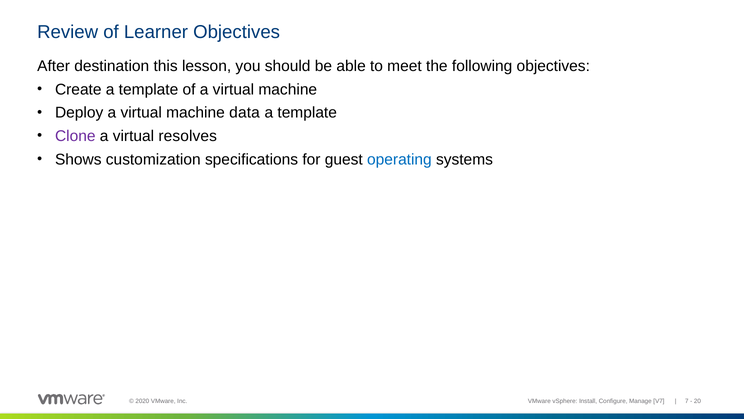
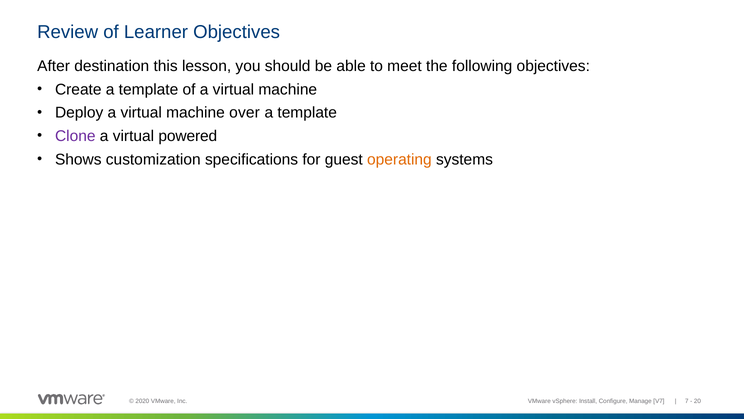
data: data -> over
resolves: resolves -> powered
operating colour: blue -> orange
